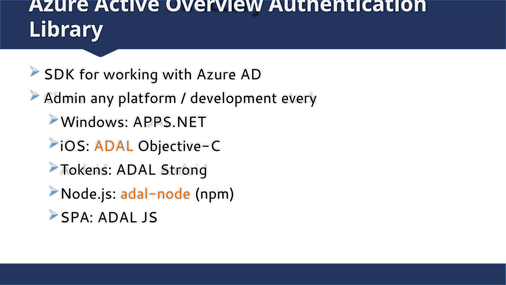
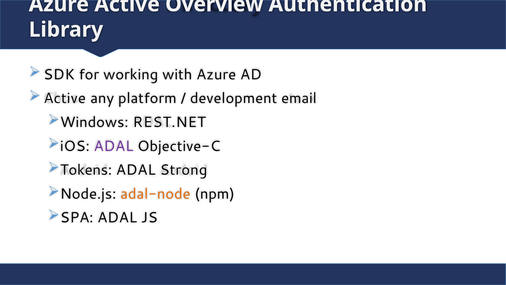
Admin at (65, 98): Admin -> Active
every: every -> email
APPS.NET: APPS.NET -> REST.NET
ADAL at (114, 146) colour: orange -> purple
